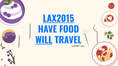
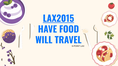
WILL underline: present -> none
